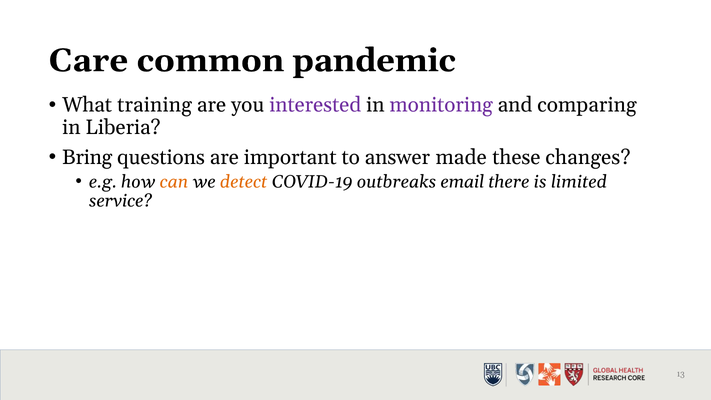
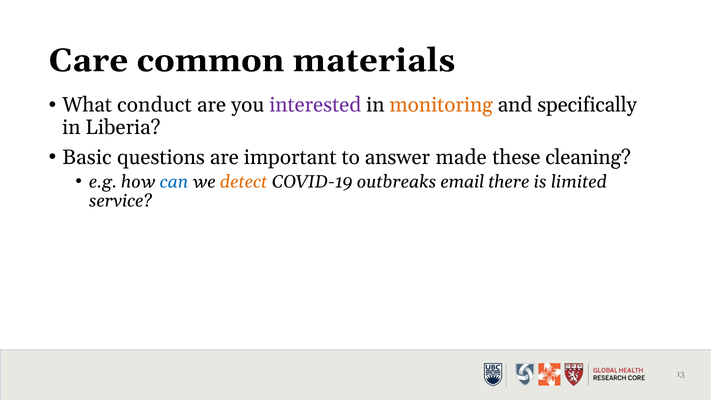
pandemic: pandemic -> materials
training: training -> conduct
monitoring colour: purple -> orange
comparing: comparing -> specifically
Bring: Bring -> Basic
changes: changes -> cleaning
can colour: orange -> blue
